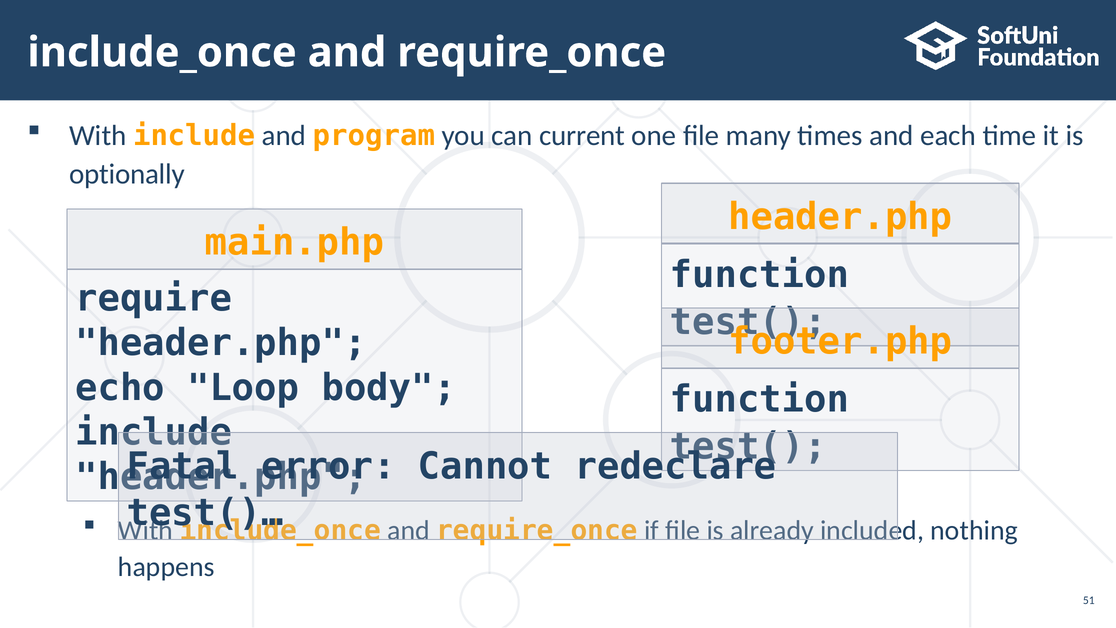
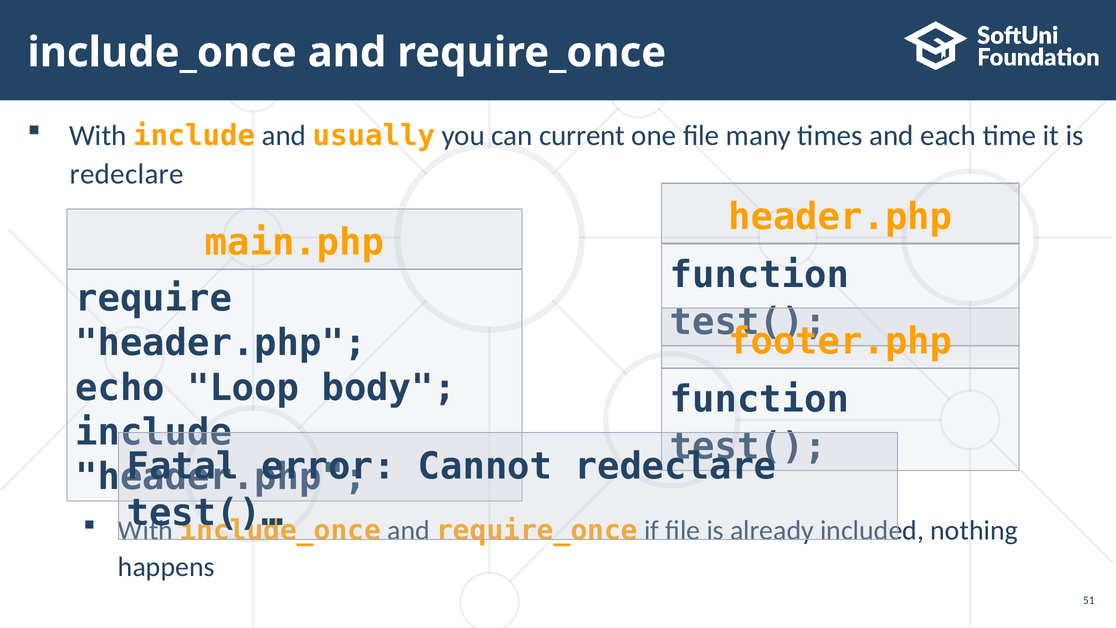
program: program -> usually
optionally at (127, 174): optionally -> redeclare
